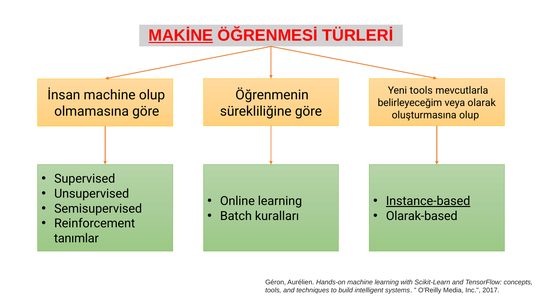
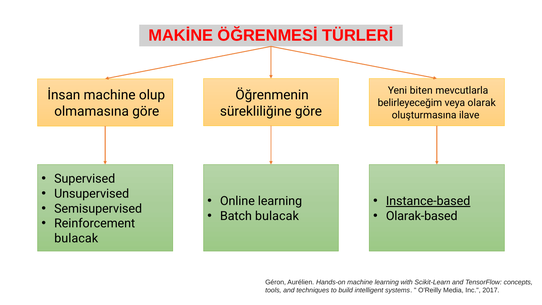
MAKİNE underline: present -> none
Yeni tools: tools -> biten
oluşturmasına olup: olup -> ilave
Batch kuralları: kuralları -> bulacak
tanımlar at (76, 238): tanımlar -> bulacak
